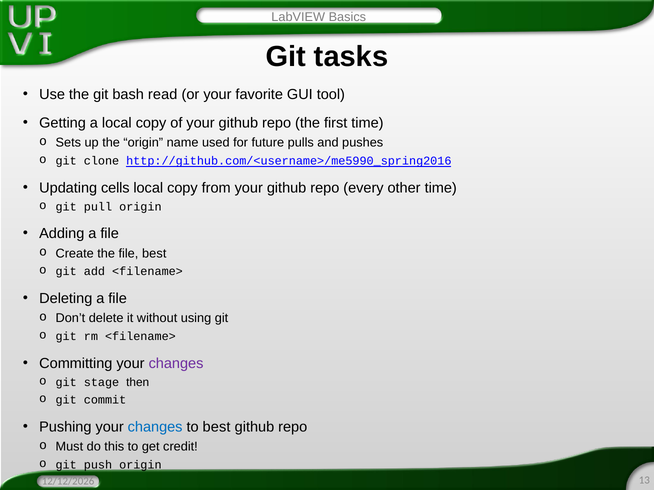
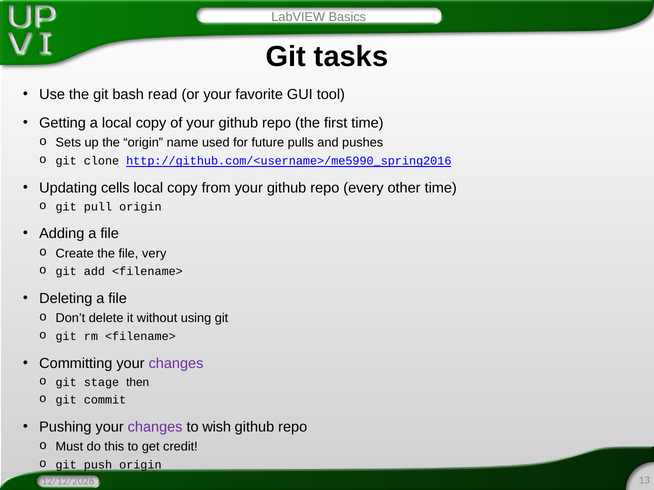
file best: best -> very
changes at (155, 427) colour: blue -> purple
to best: best -> wish
